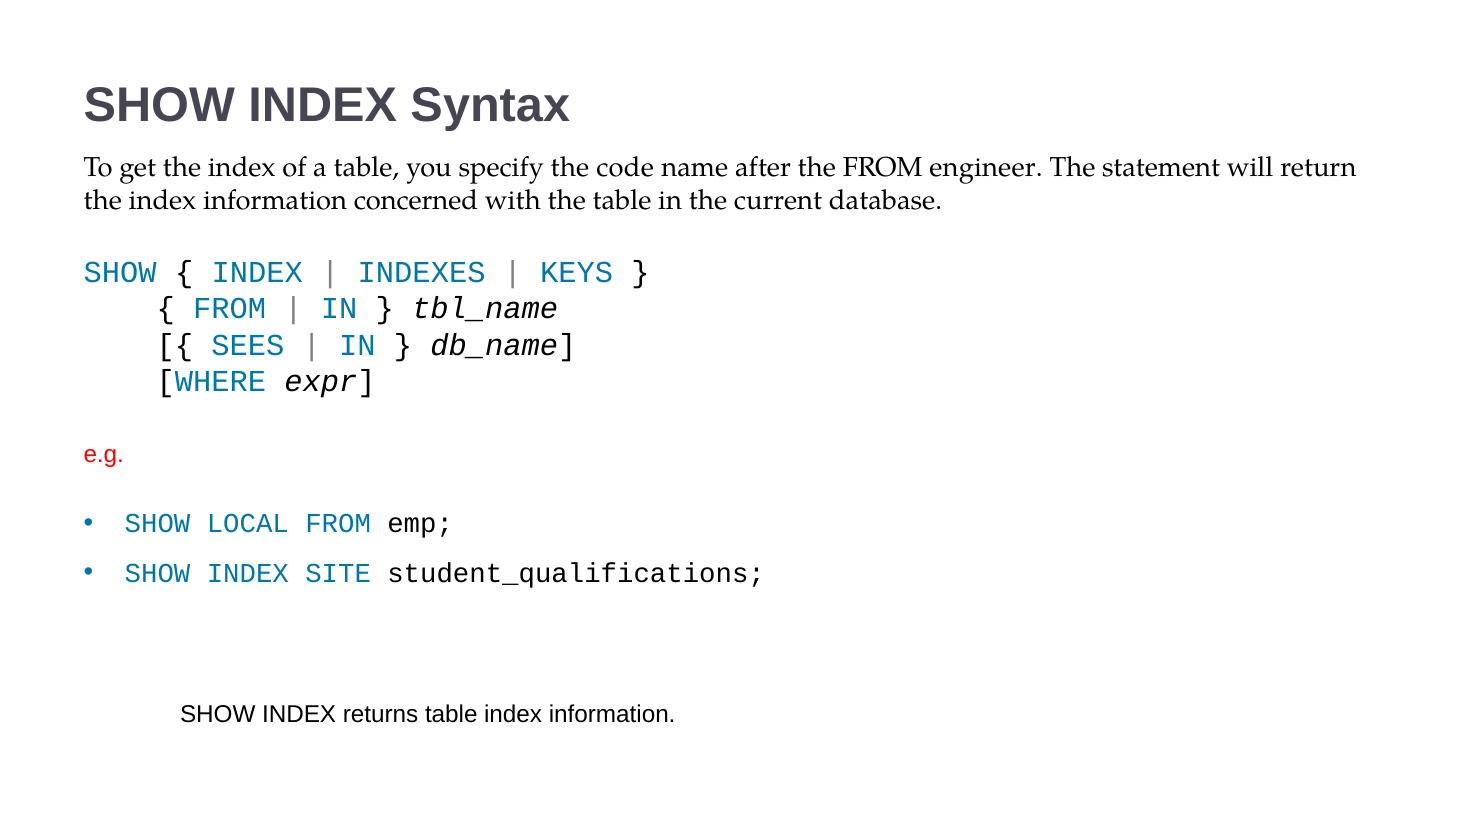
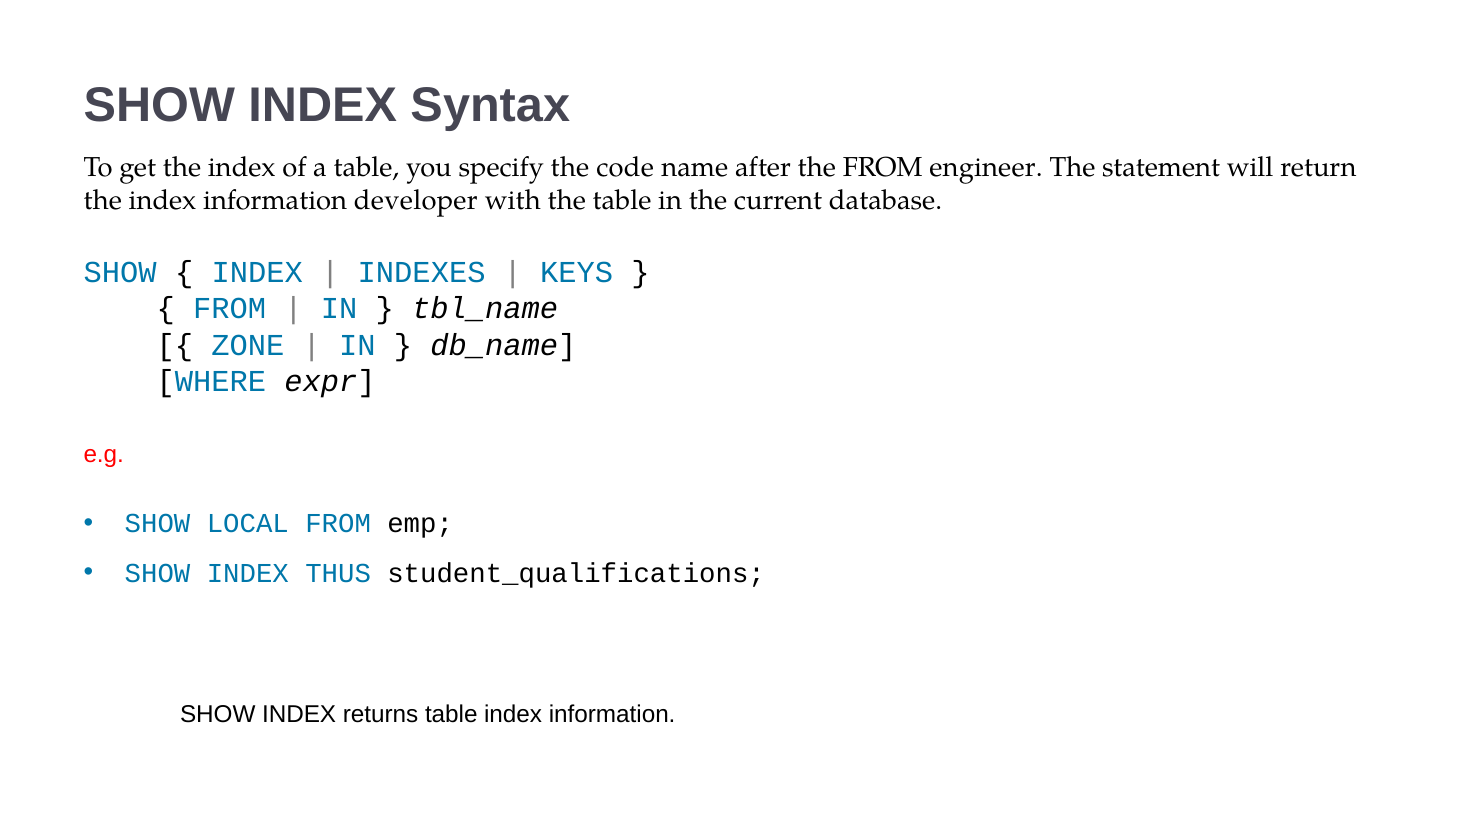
concerned: concerned -> developer
SEES: SEES -> ZONE
SITE: SITE -> THUS
